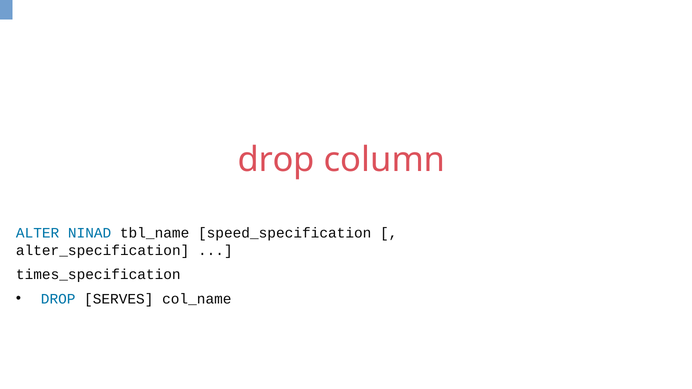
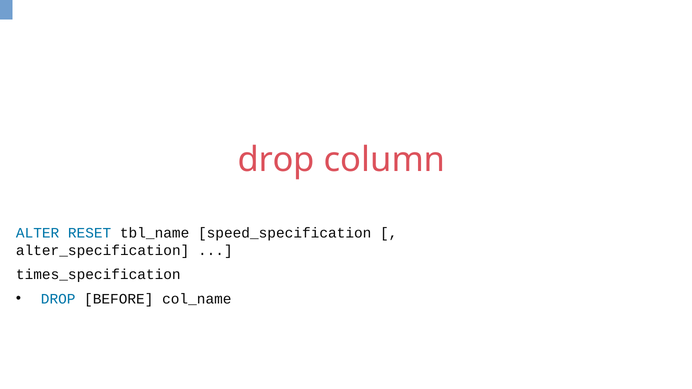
NINAD: NINAD -> RESET
SERVES: SERVES -> BEFORE
